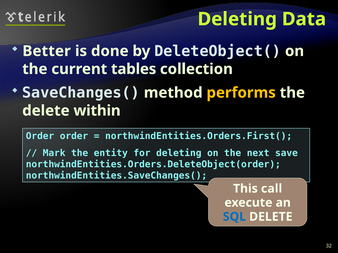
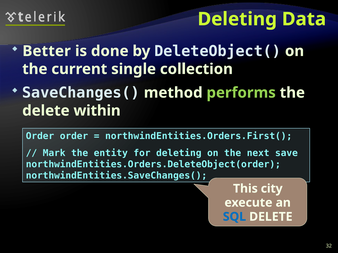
tables: tables -> single
performs colour: yellow -> light green
call: call -> city
